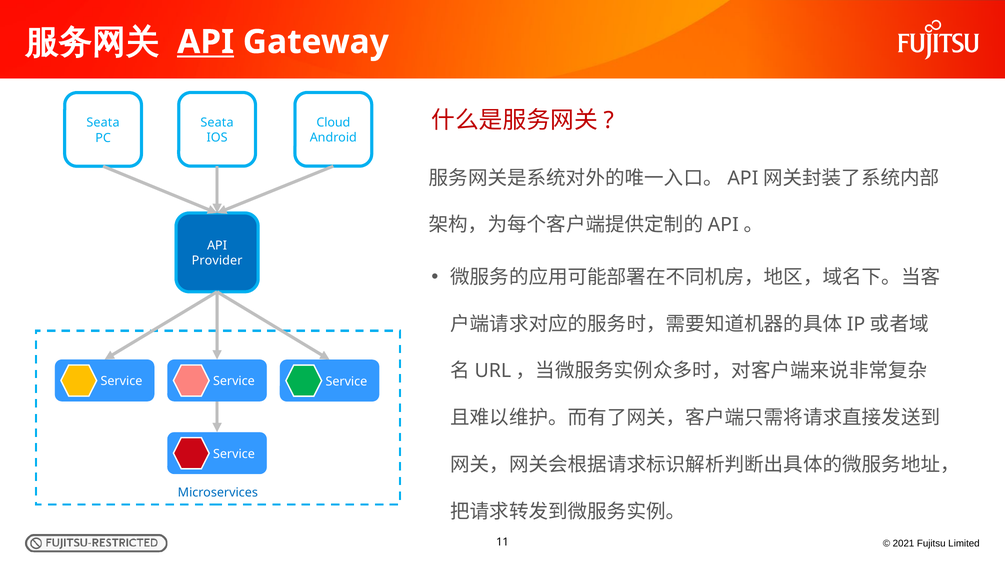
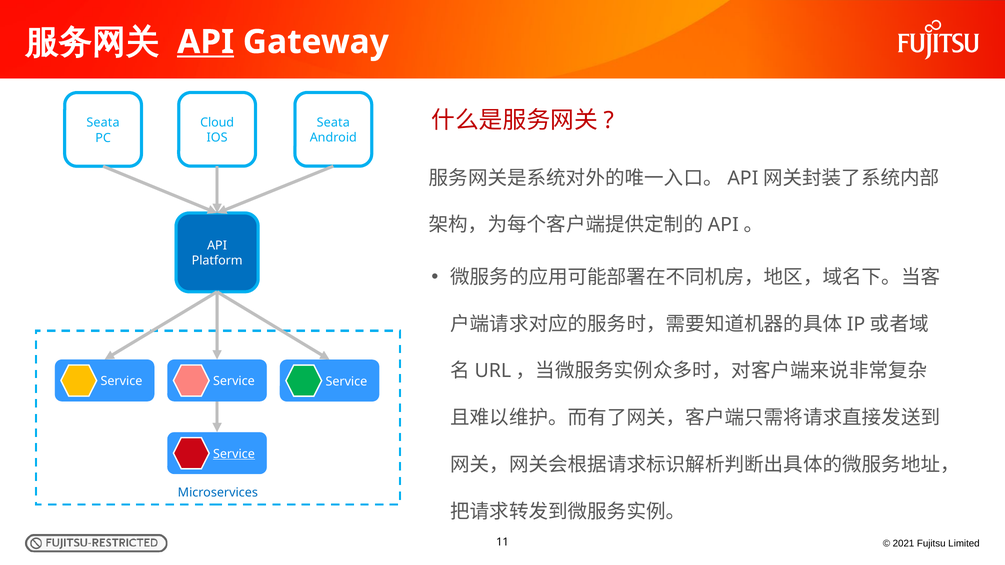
Seata at (217, 123): Seata -> Cloud
Cloud at (333, 123): Cloud -> Seata
Provider: Provider -> Platform
Service at (234, 454) underline: none -> present
